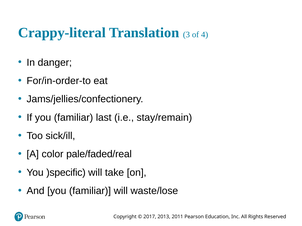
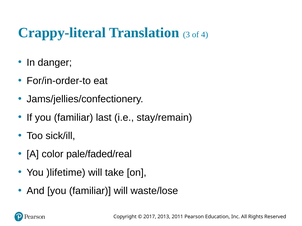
)specific: )specific -> )lifetime
